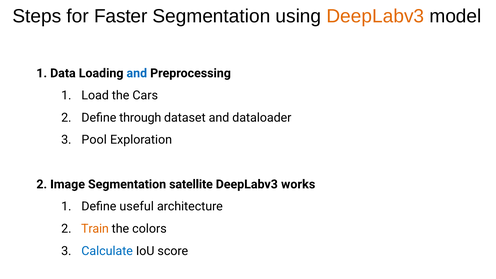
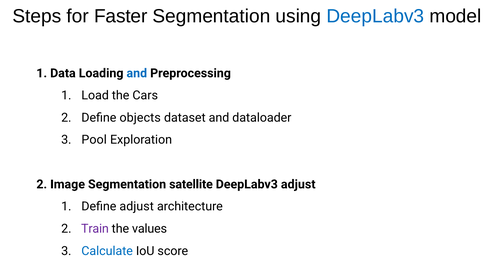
DeepLabv3 at (375, 16) colour: orange -> blue
through: through -> objects
DeepLabv3 works: works -> adjust
Deﬁne useful: useful -> adjust
Train colour: orange -> purple
colors: colors -> values
